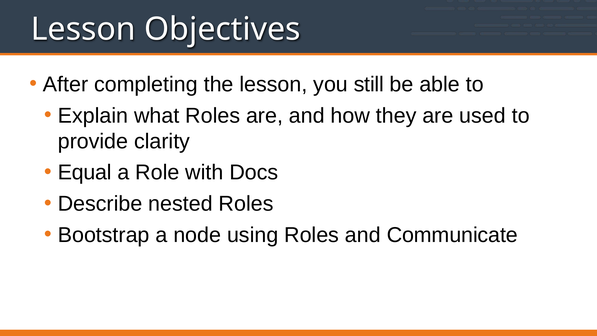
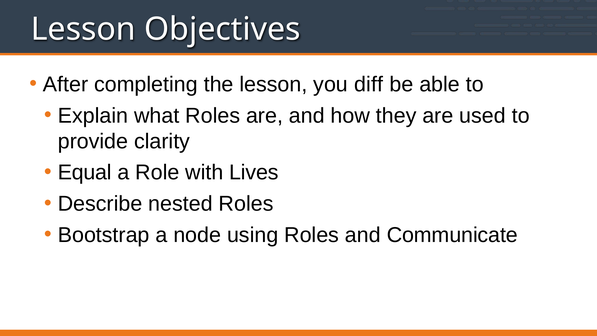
still: still -> diff
Docs: Docs -> Lives
